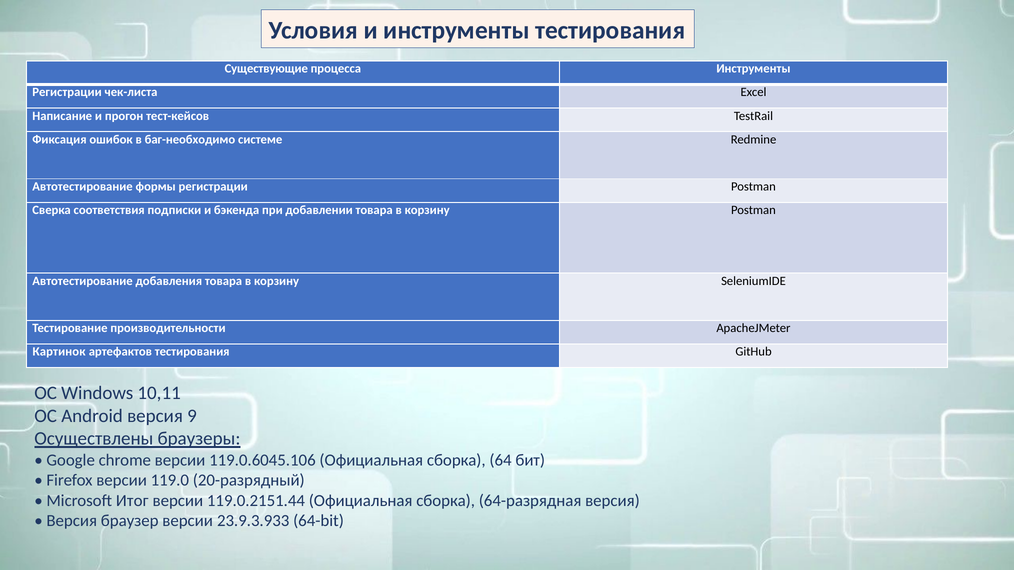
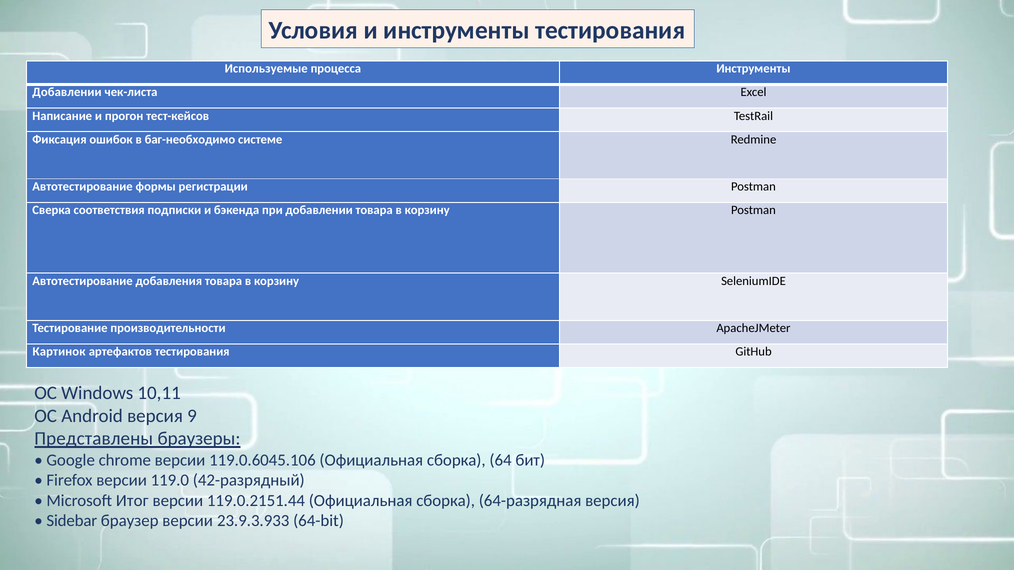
Существующие: Существующие -> Используемые
Регистрации at (67, 92): Регистрации -> Добавлении
Осуществлены: Осуществлены -> Представлены
20-разрядный: 20-разрядный -> 42-разрядный
Версия at (72, 521): Версия -> Sidebar
